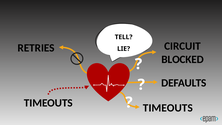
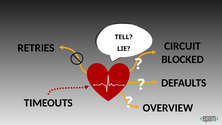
TIMEOUTS at (168, 108): TIMEOUTS -> OVERVIEW
